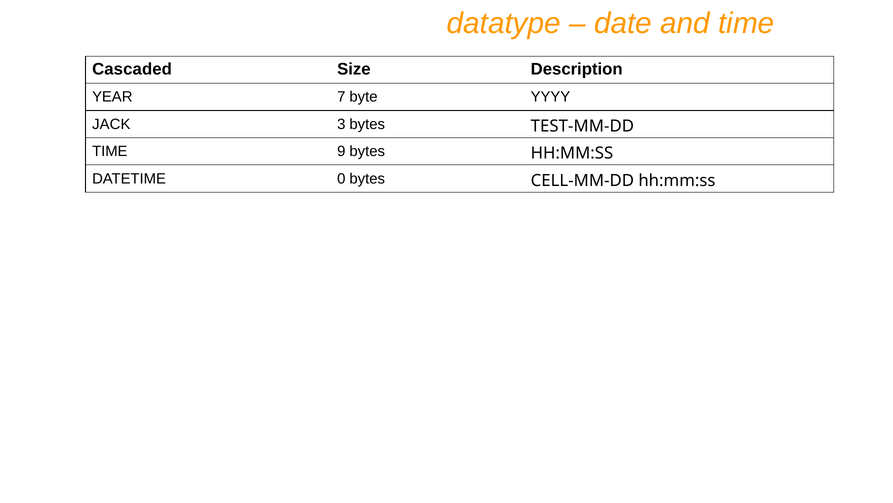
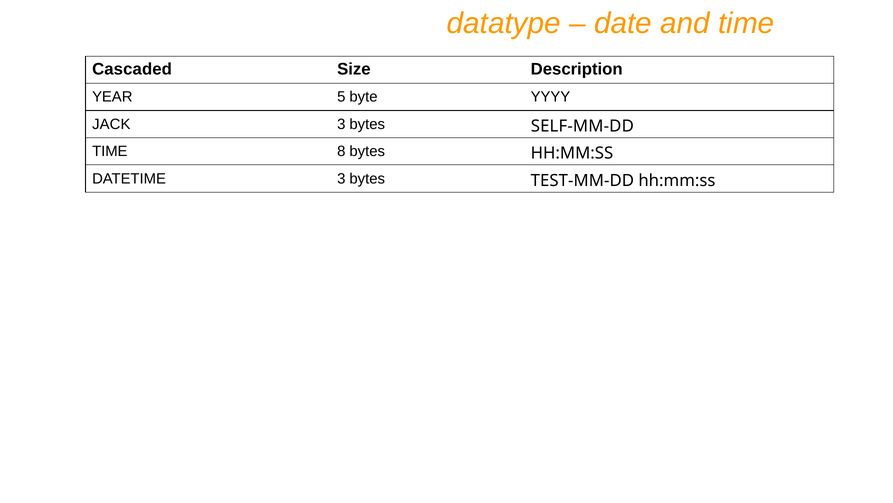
7: 7 -> 5
TEST-MM-DD: TEST-MM-DD -> SELF-MM-DD
9: 9 -> 8
DATETIME 0: 0 -> 3
CELL-MM-DD: CELL-MM-DD -> TEST-MM-DD
